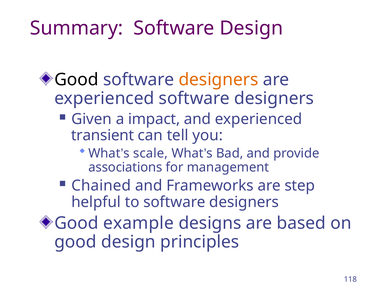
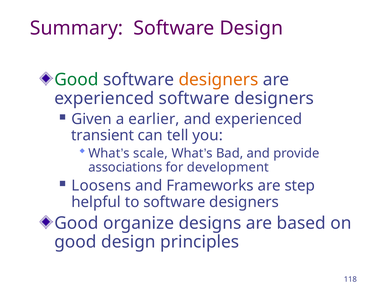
Good at (76, 79) colour: black -> green
impact: impact -> earlier
management: management -> development
Chained: Chained -> Loosens
example: example -> organize
